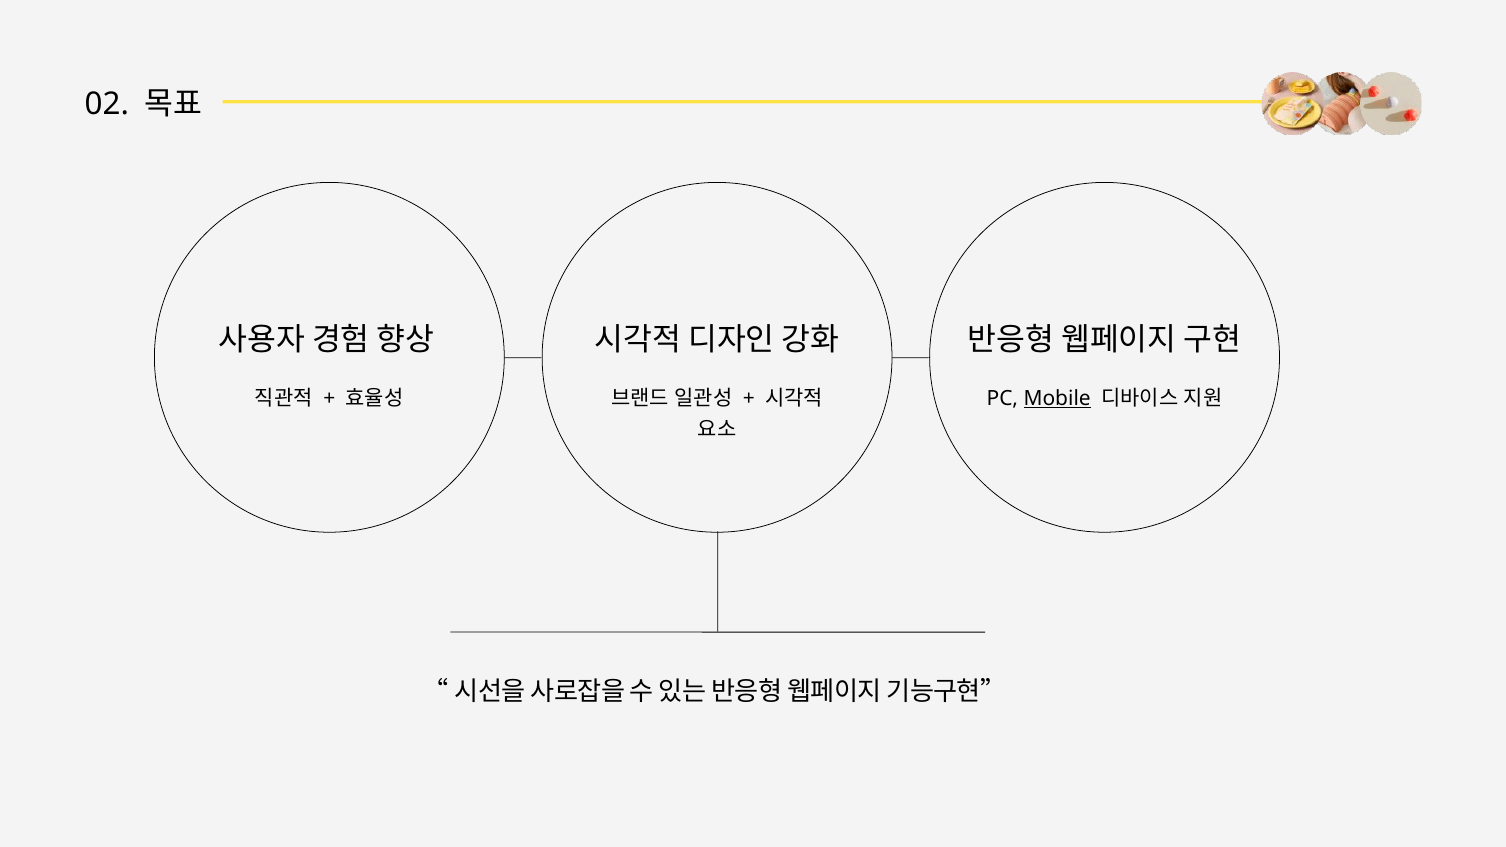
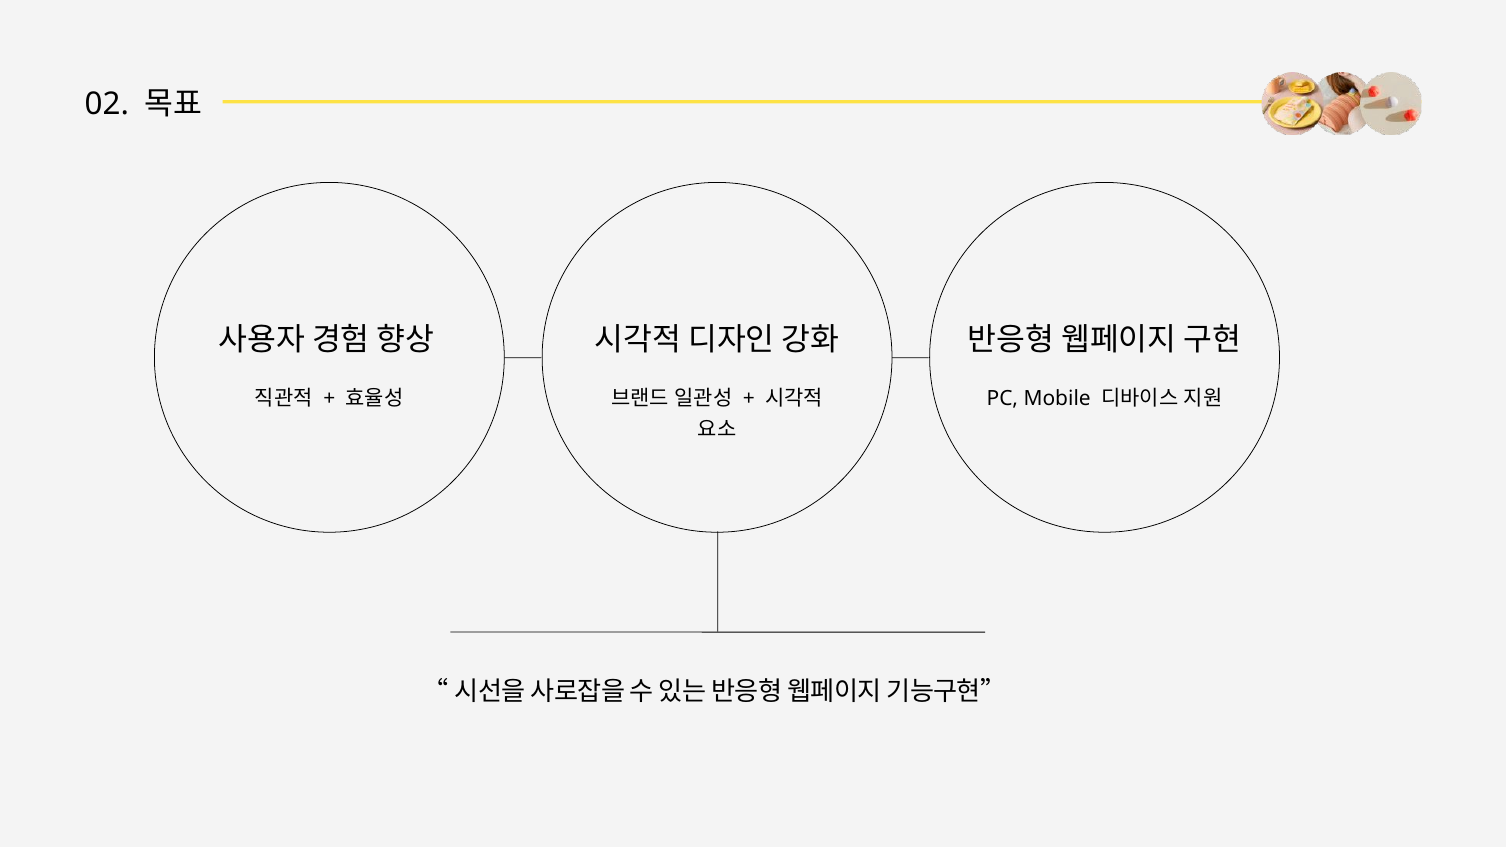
Mobile underline: present -> none
